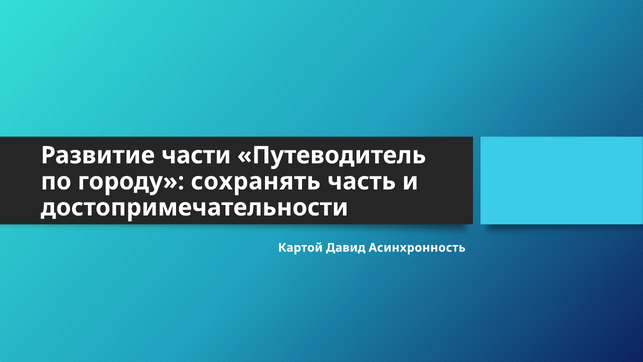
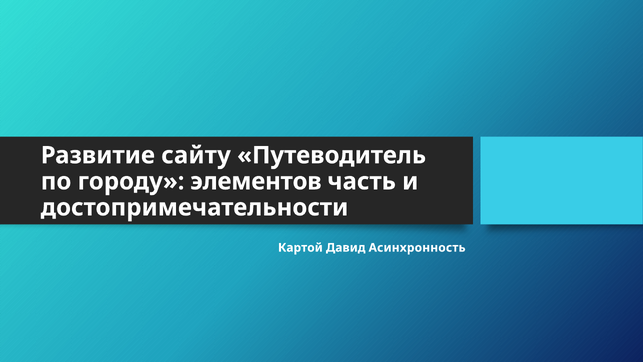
части: части -> сайту
сохранять: сохранять -> элементов
